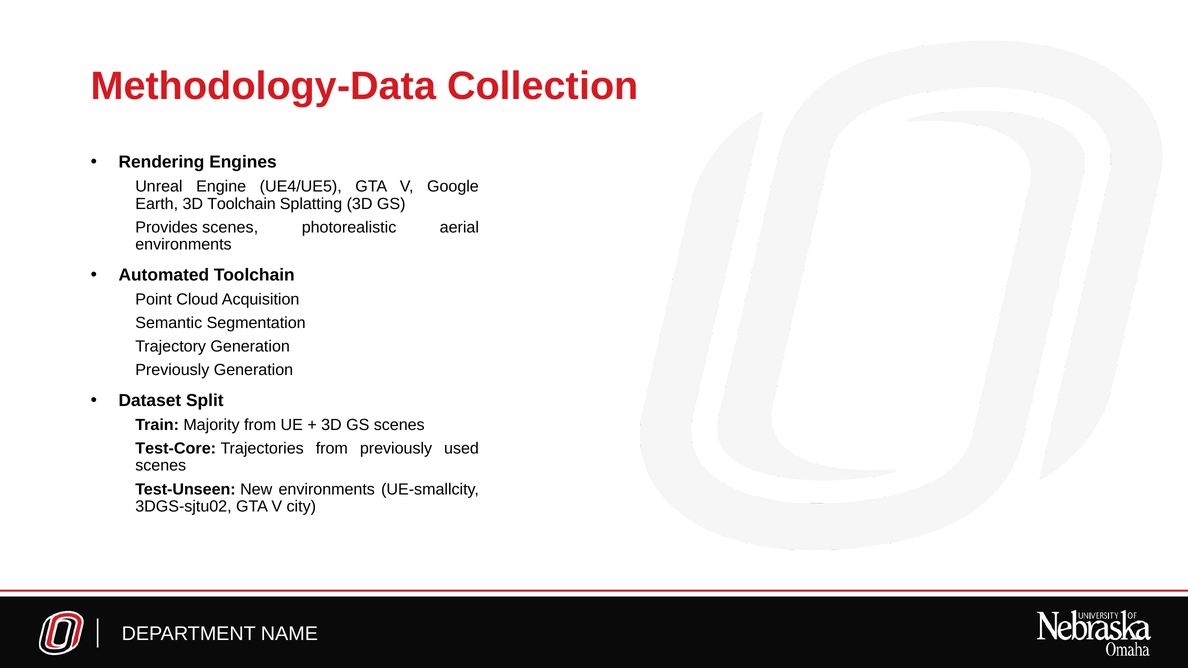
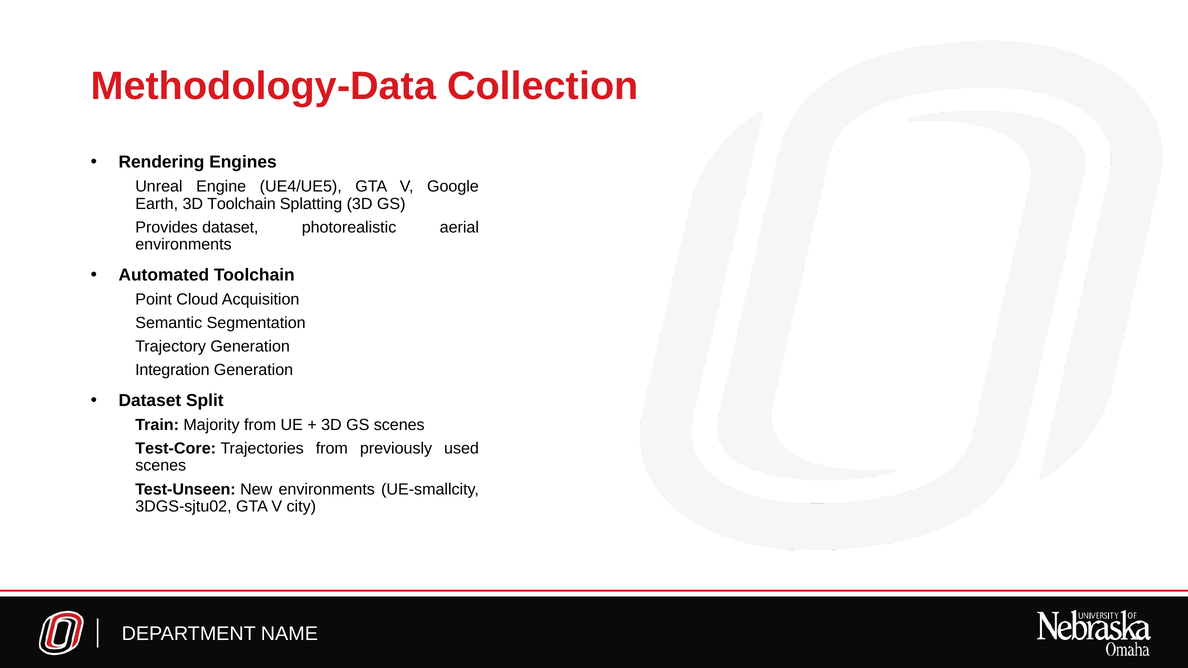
Provides scenes: scenes -> dataset
Previously at (172, 370): Previously -> Integration
